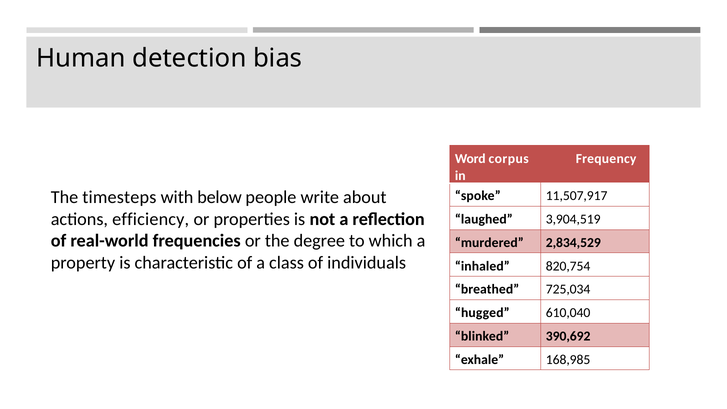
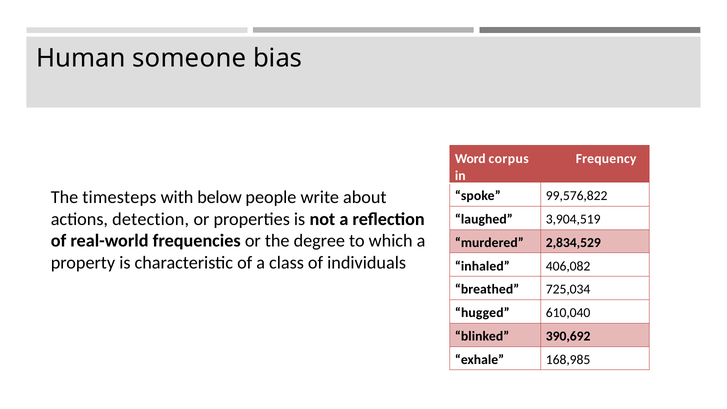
detection: detection -> someone
11,507,917: 11,507,917 -> 99,576,822
efficiency: efficiency -> detection
820,754: 820,754 -> 406,082
